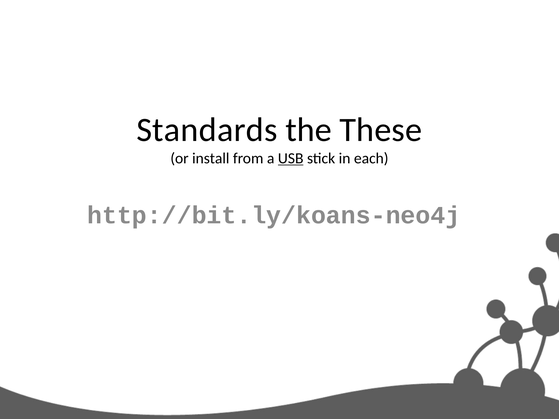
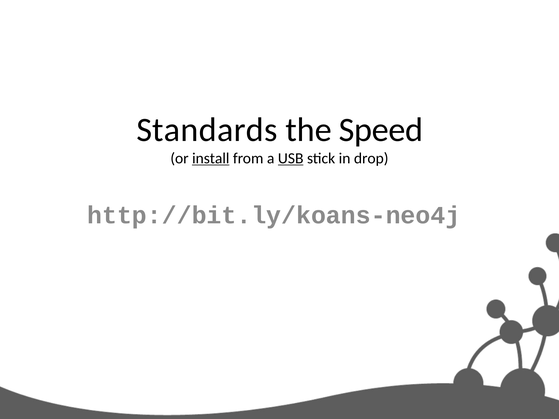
These: These -> Speed
install underline: none -> present
each: each -> drop
